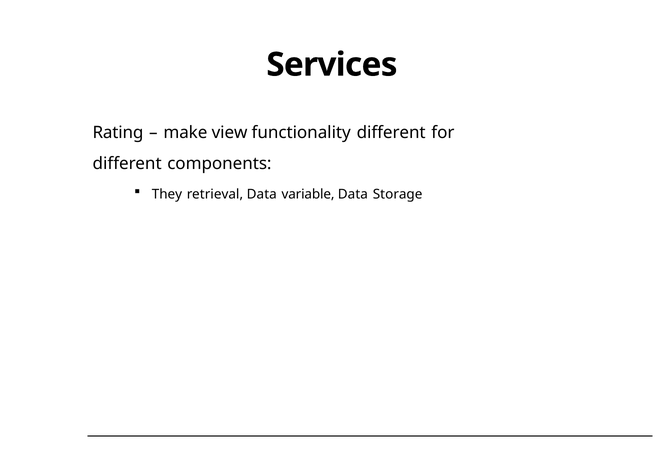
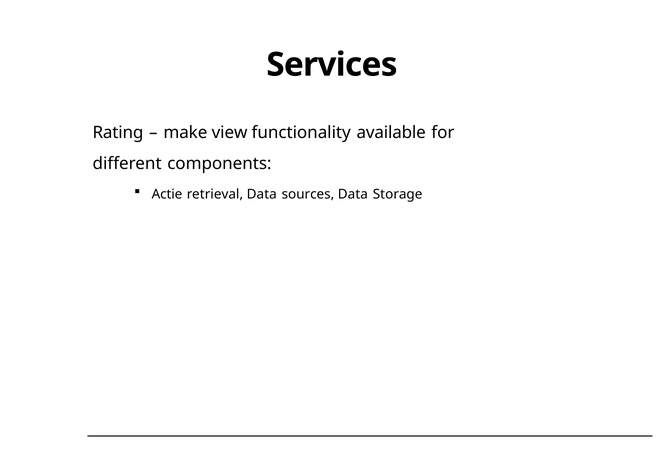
functionality different: different -> available
They: They -> Actie
variable: variable -> sources
